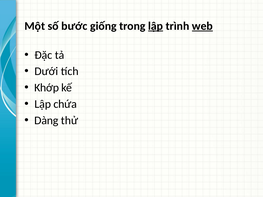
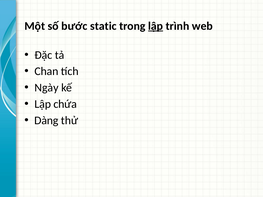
giống: giống -> static
web underline: present -> none
Dưới: Dưới -> Chan
Khớp: Khớp -> Ngày
